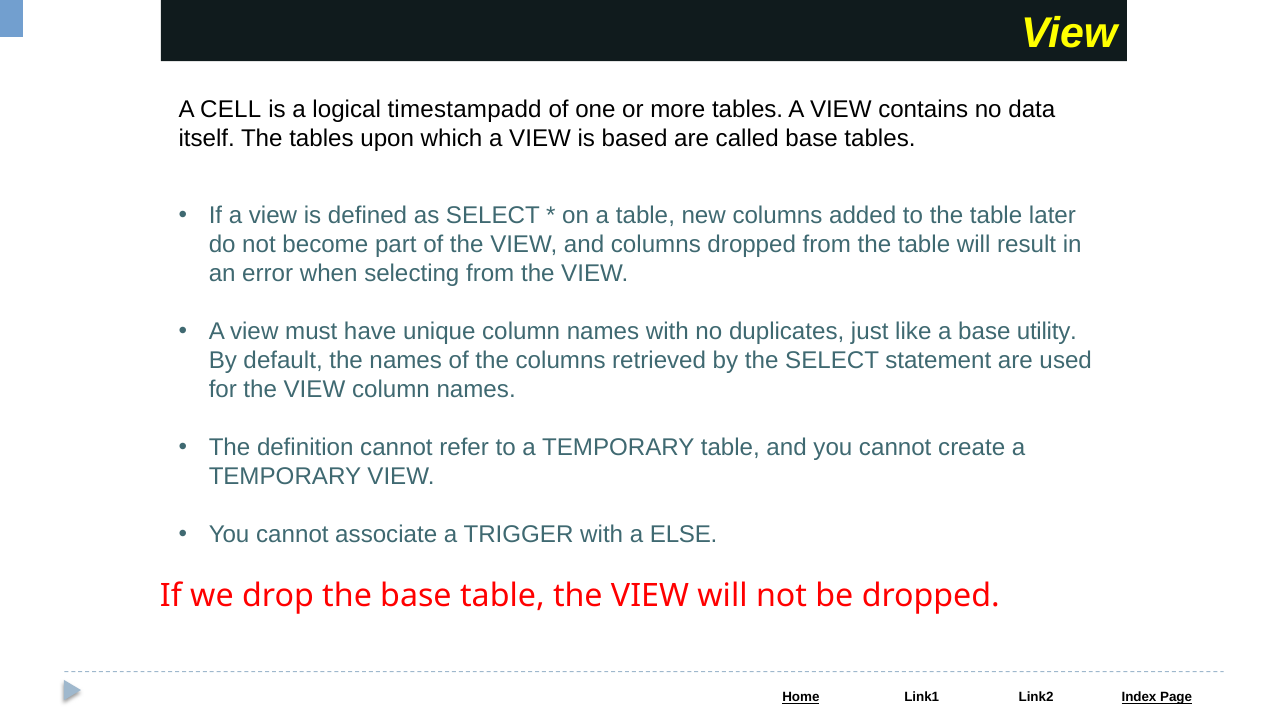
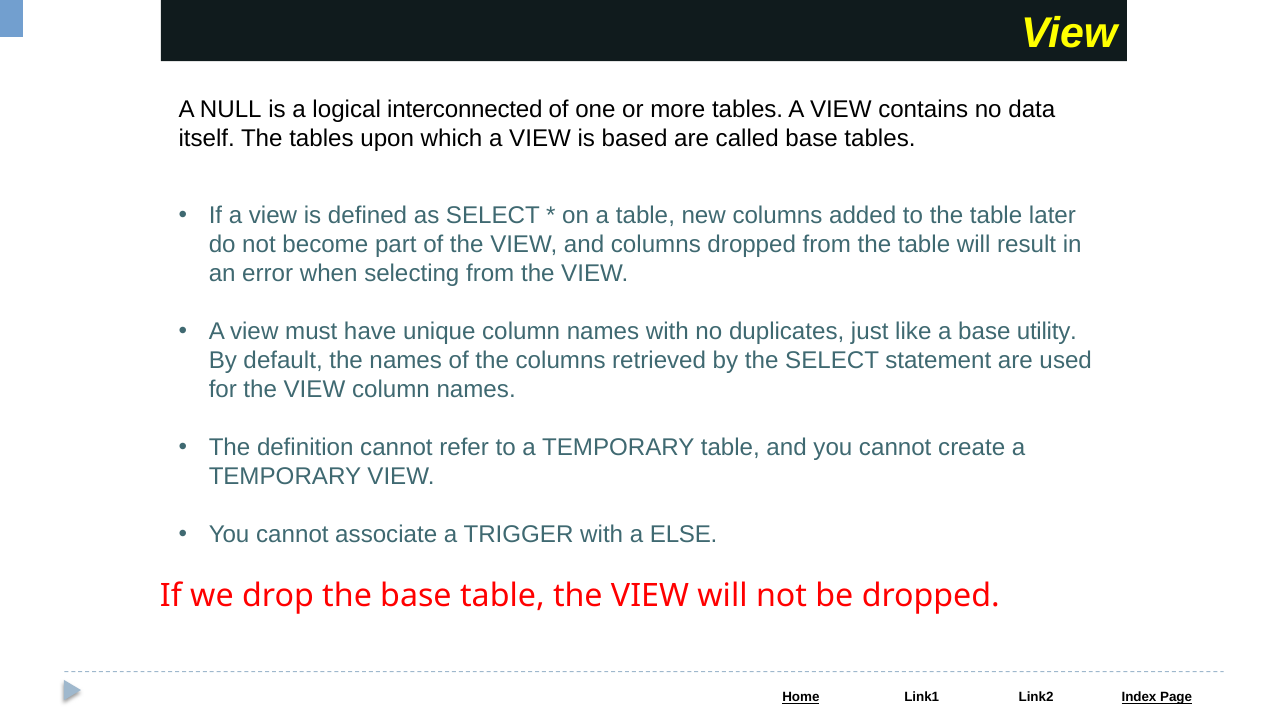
CELL: CELL -> NULL
timestampadd: timestampadd -> interconnected
